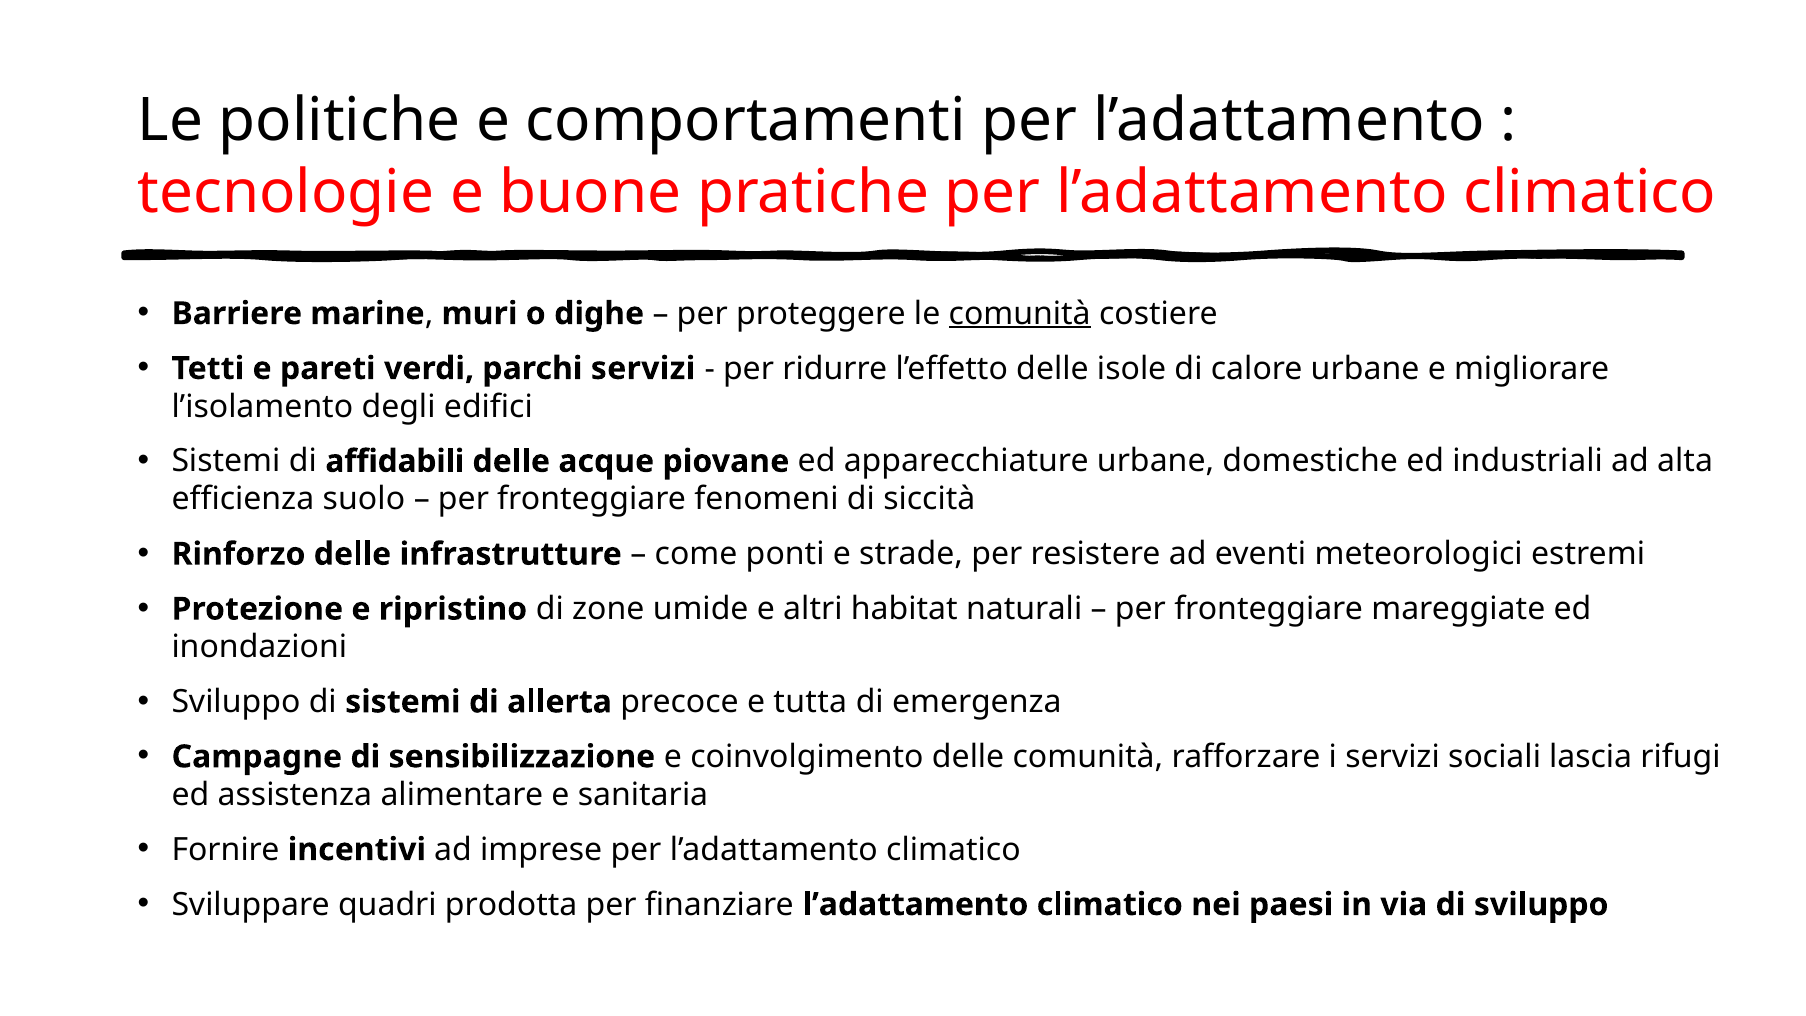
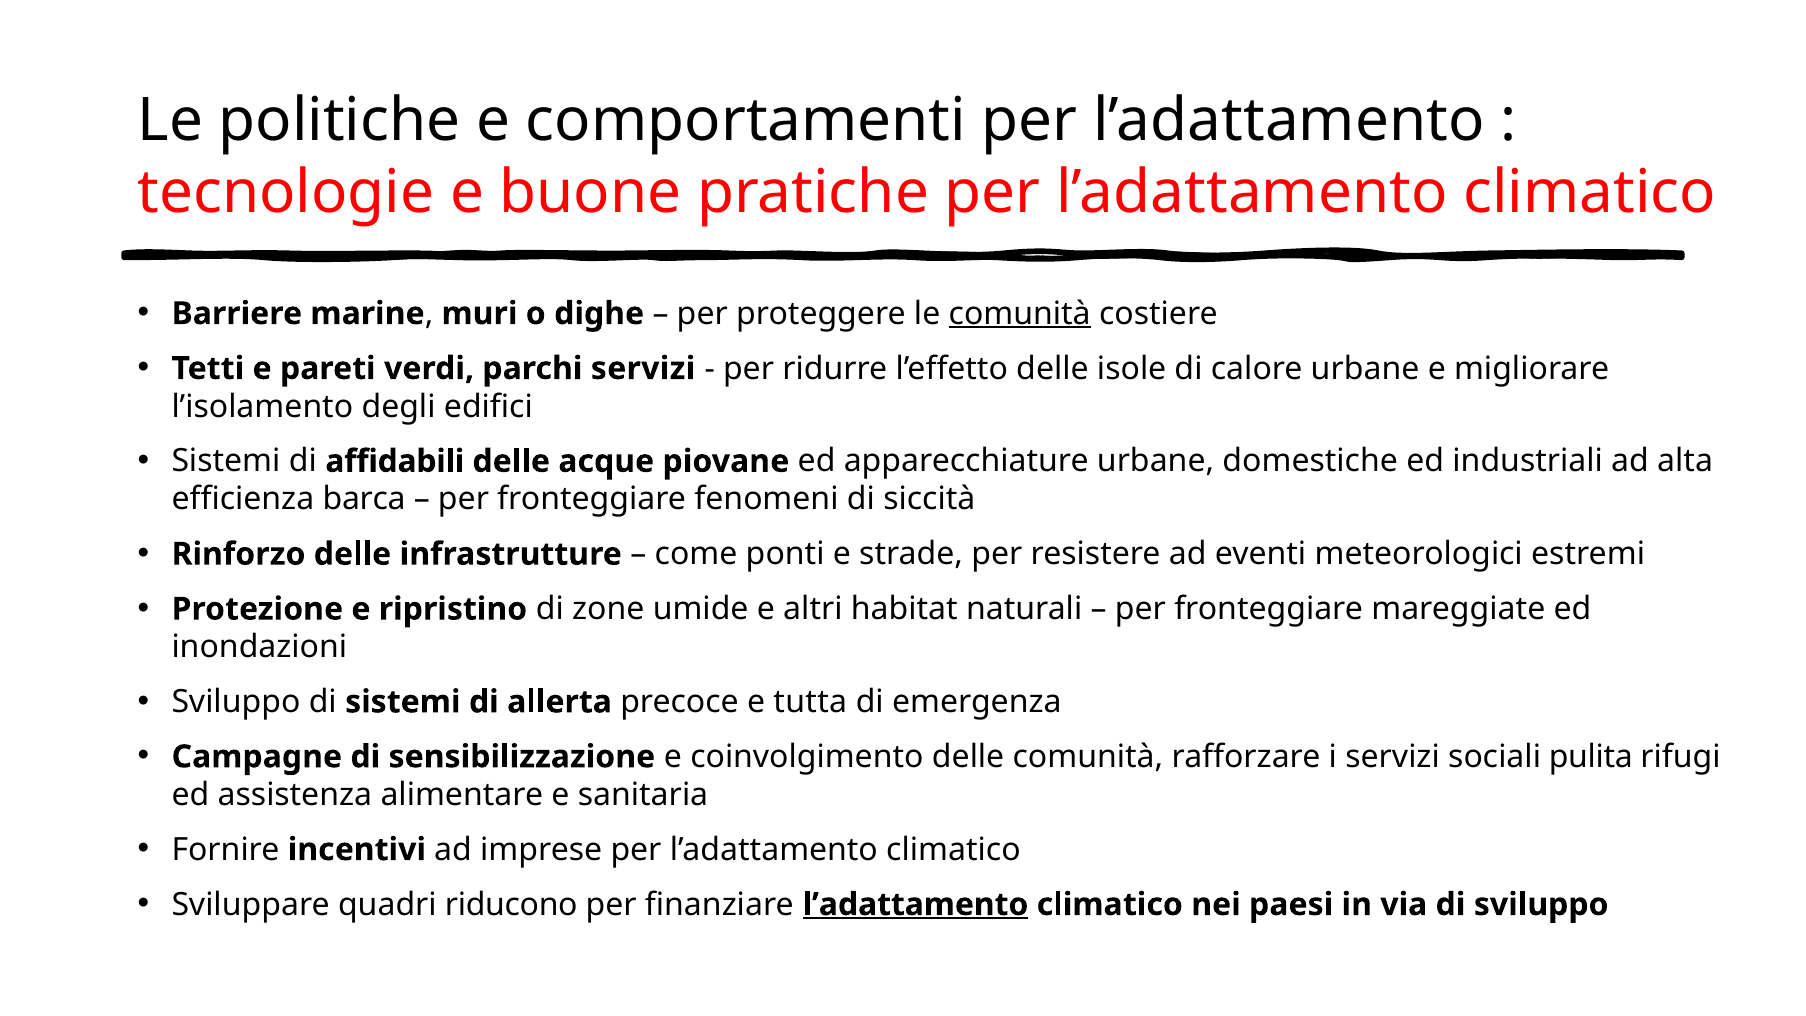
suolo: suolo -> barca
lascia: lascia -> pulita
prodotta: prodotta -> riducono
l’adattamento at (915, 904) underline: none -> present
